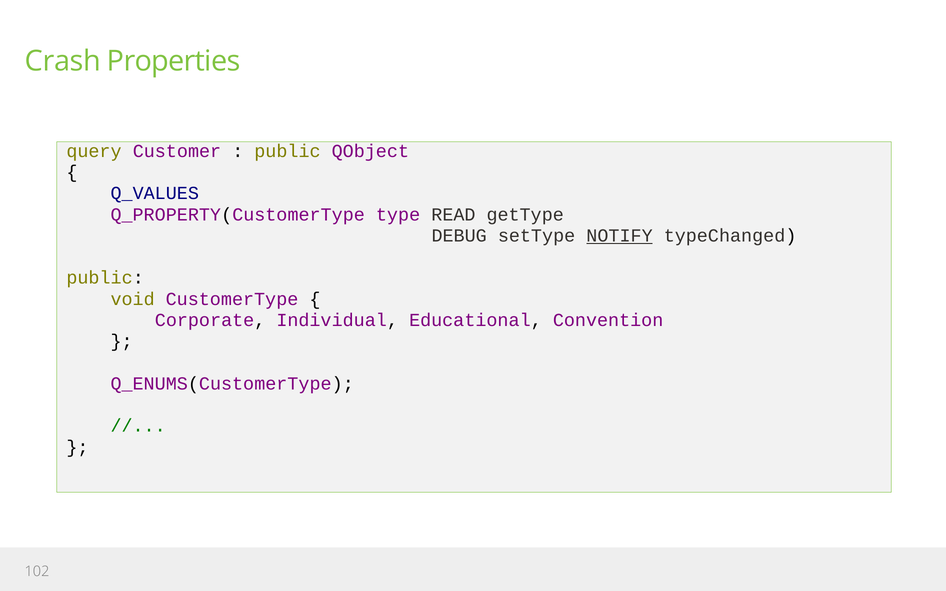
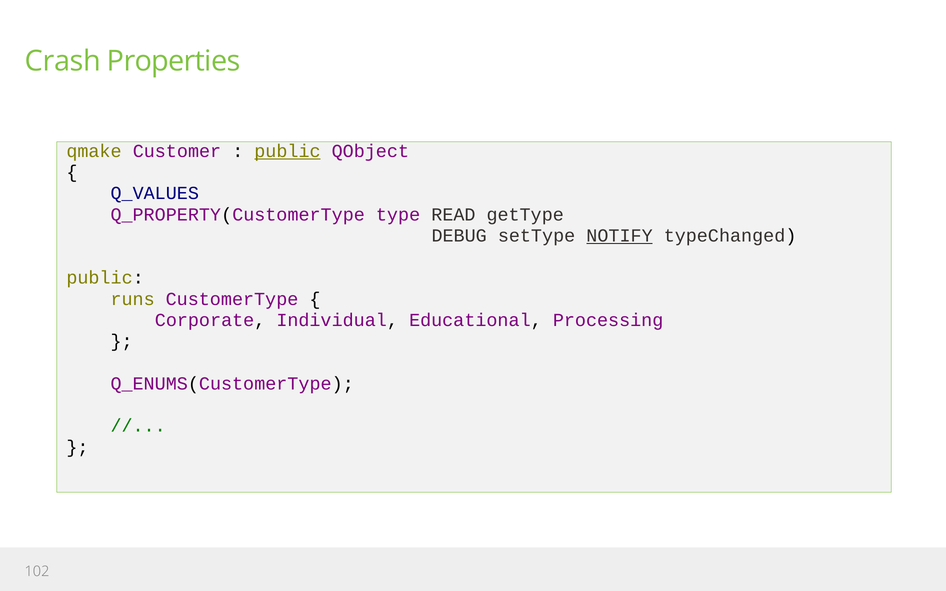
query: query -> qmake
public at (287, 151) underline: none -> present
void: void -> runs
Convention: Convention -> Processing
